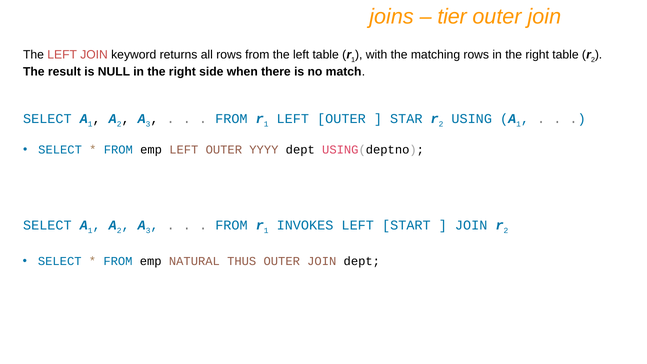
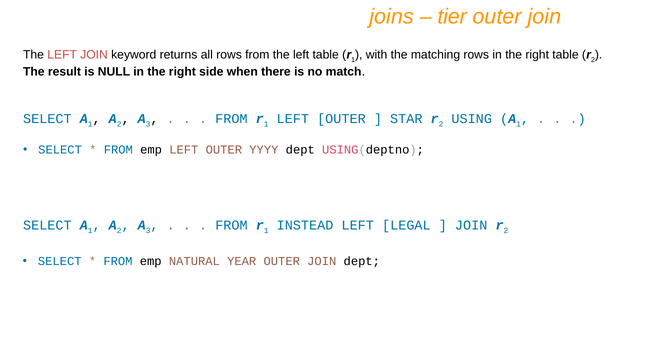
INVOKES: INVOKES -> INSTEAD
START: START -> LEGAL
THUS: THUS -> YEAR
